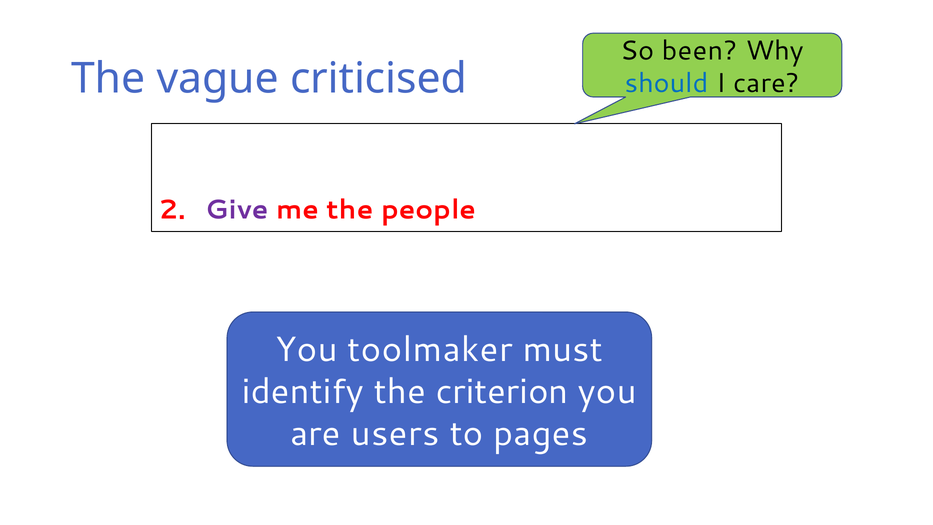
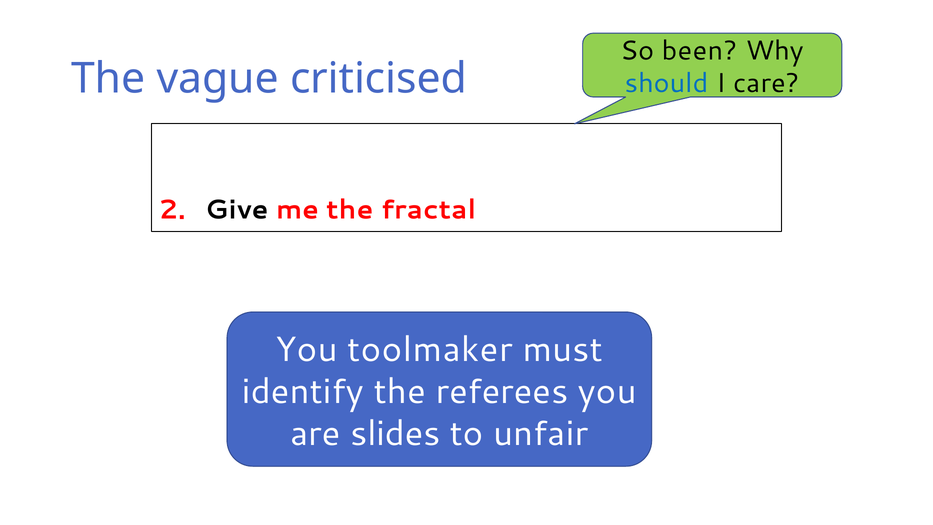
Give colour: purple -> black
people: people -> fractal
criterion: criterion -> referees
users: users -> slides
pages: pages -> unfair
